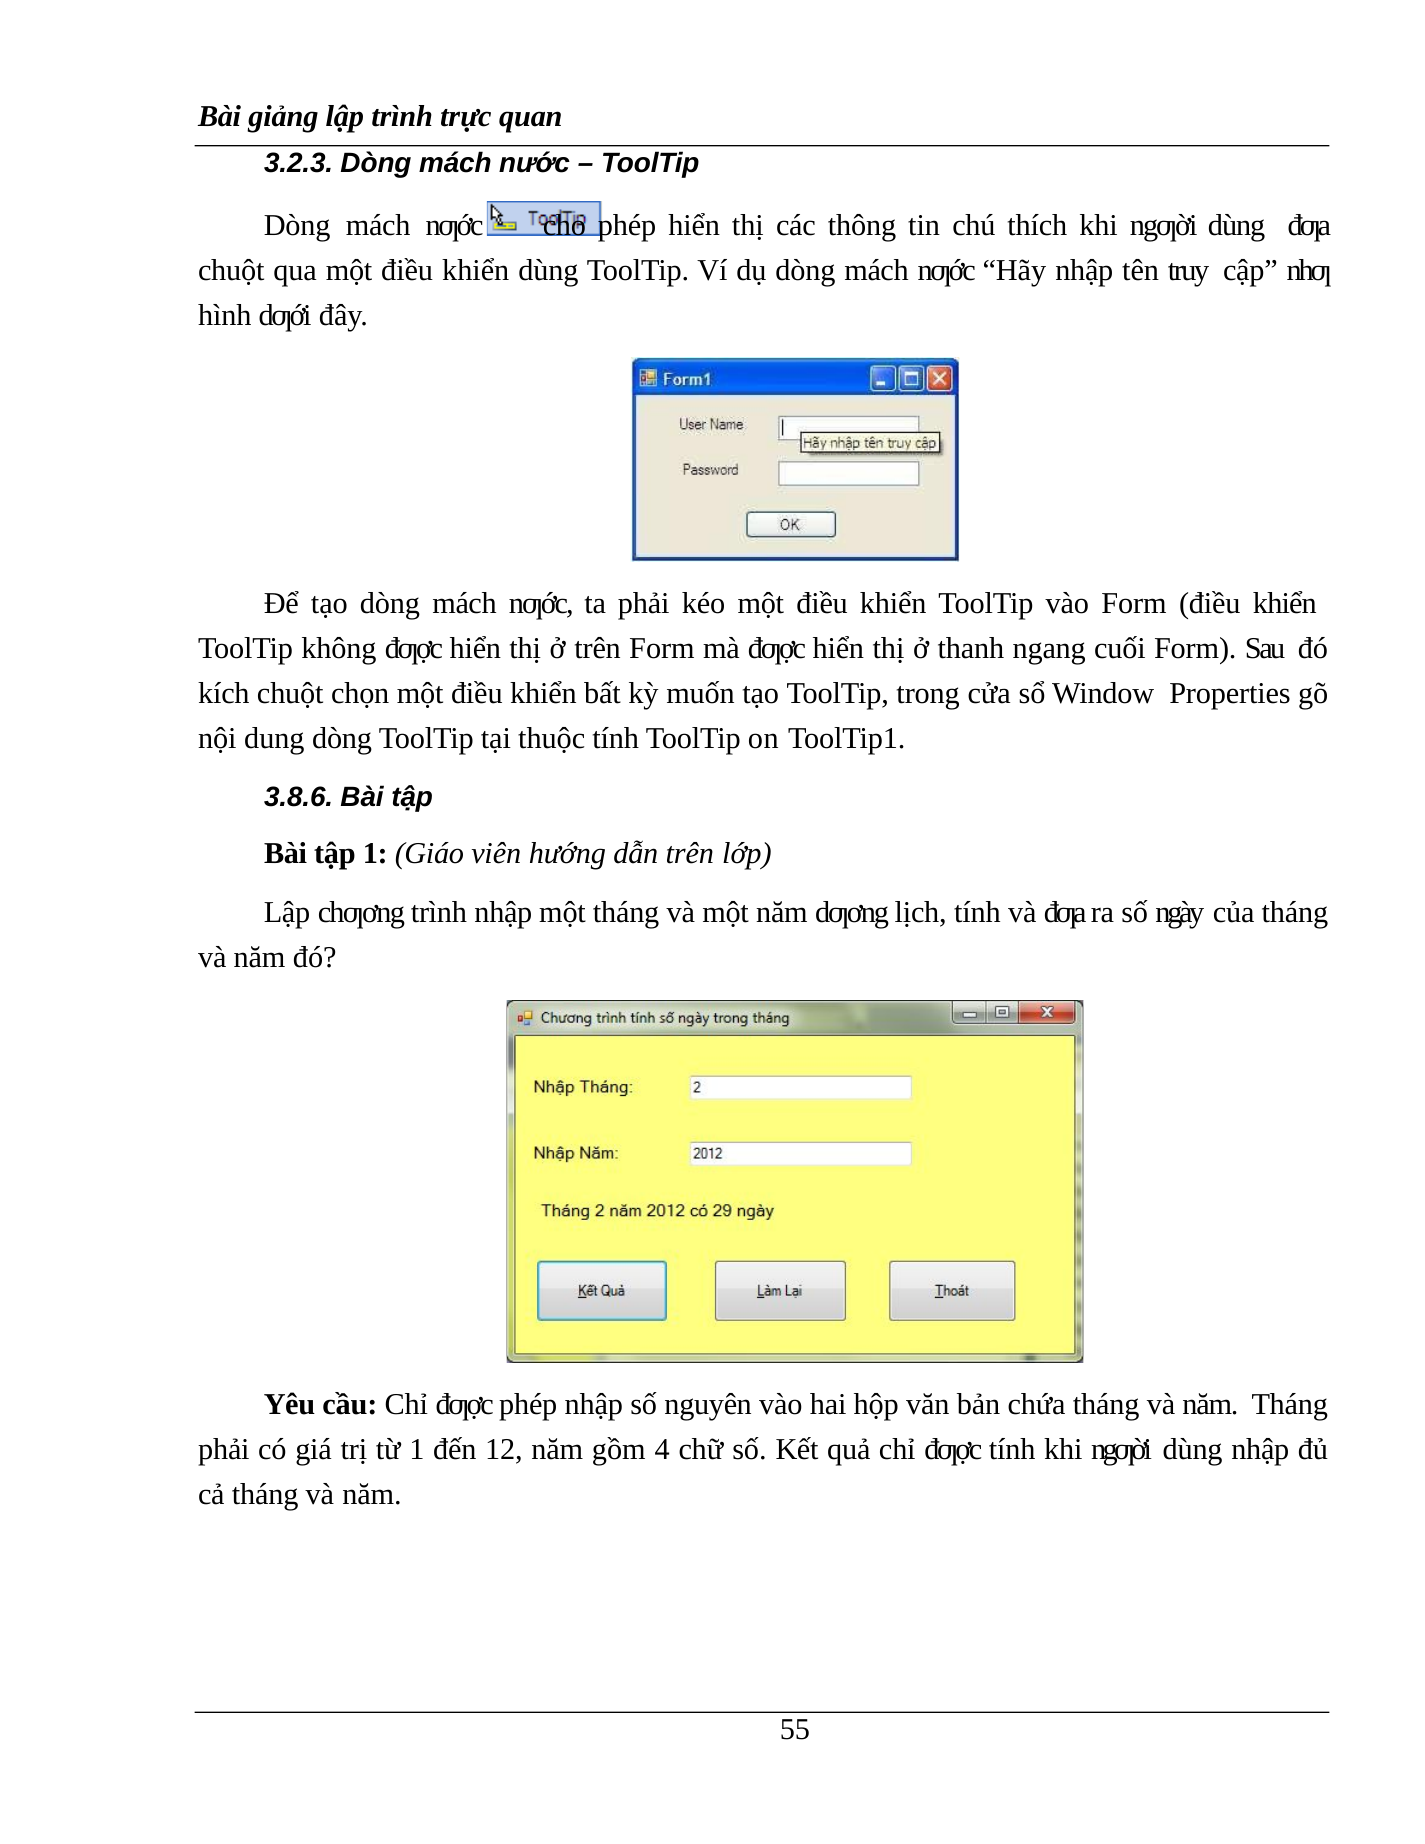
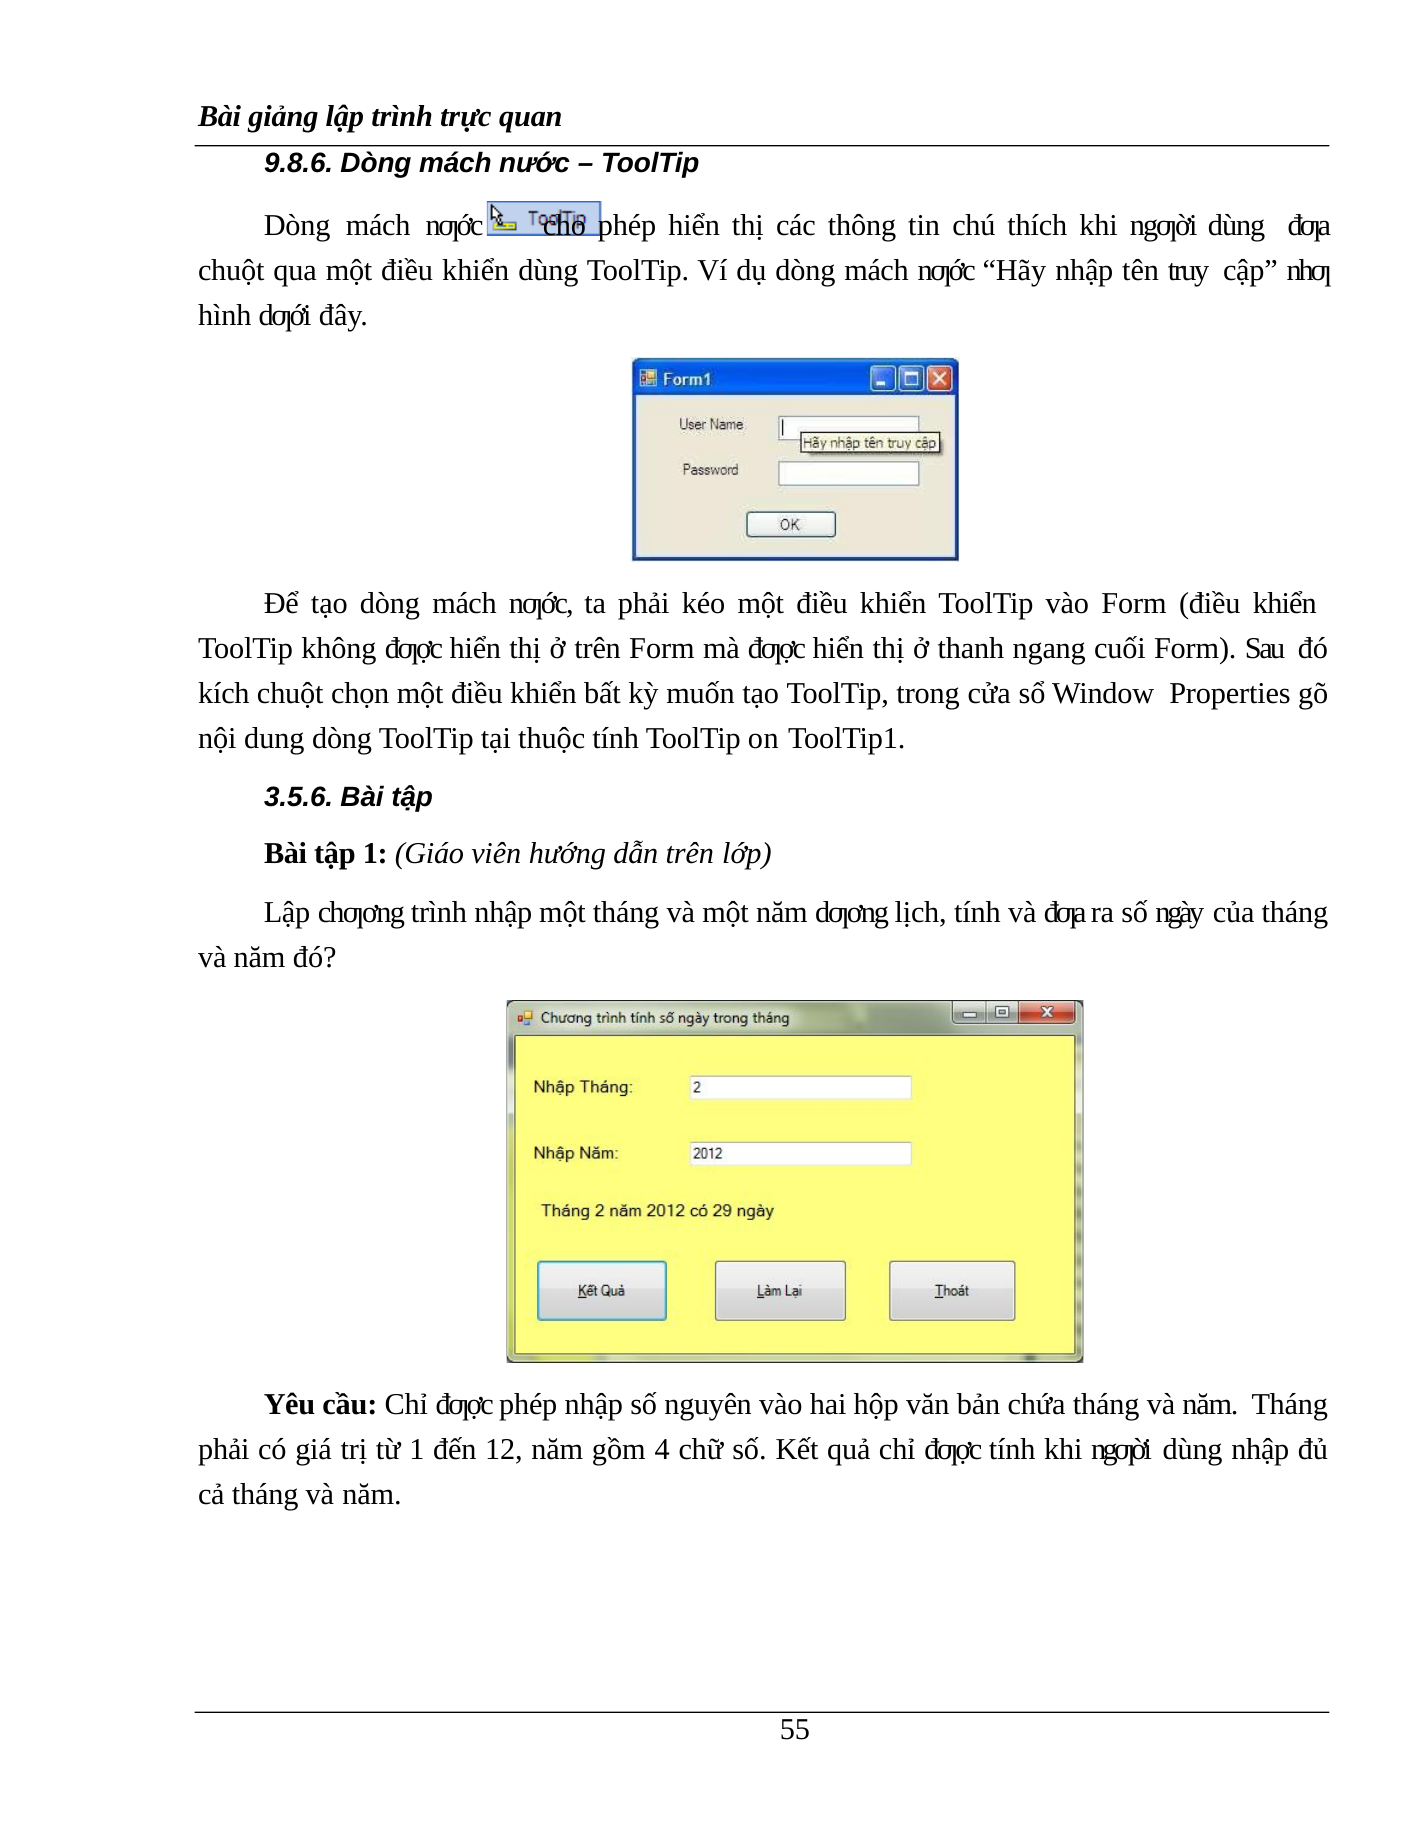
3.2.3: 3.2.3 -> 9.8.6
3.8.6: 3.8.6 -> 3.5.6
